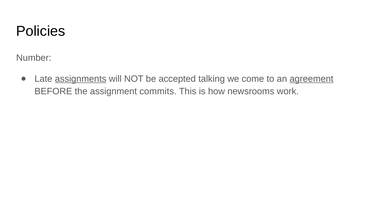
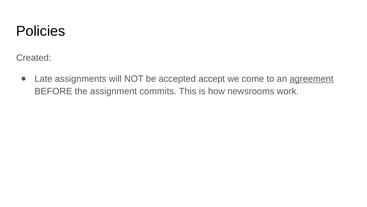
Number: Number -> Created
assignments underline: present -> none
talking: talking -> accept
